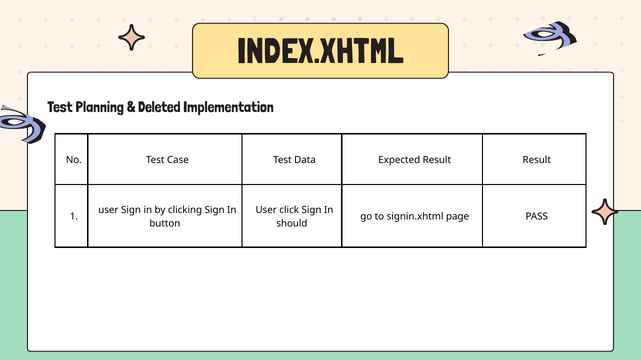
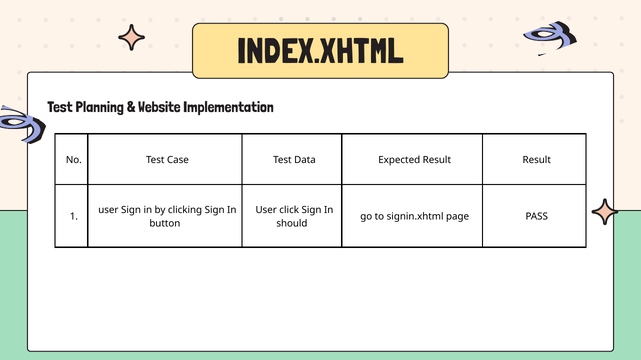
Deleted: Deleted -> Website
